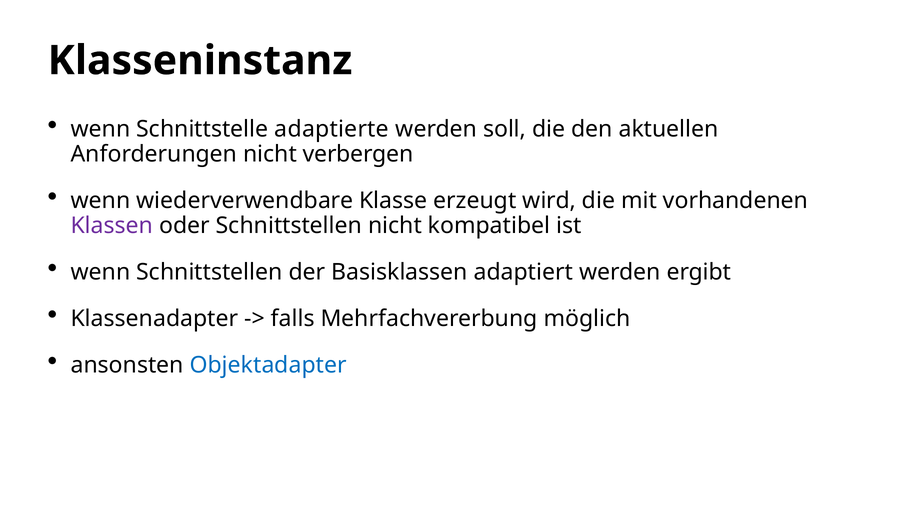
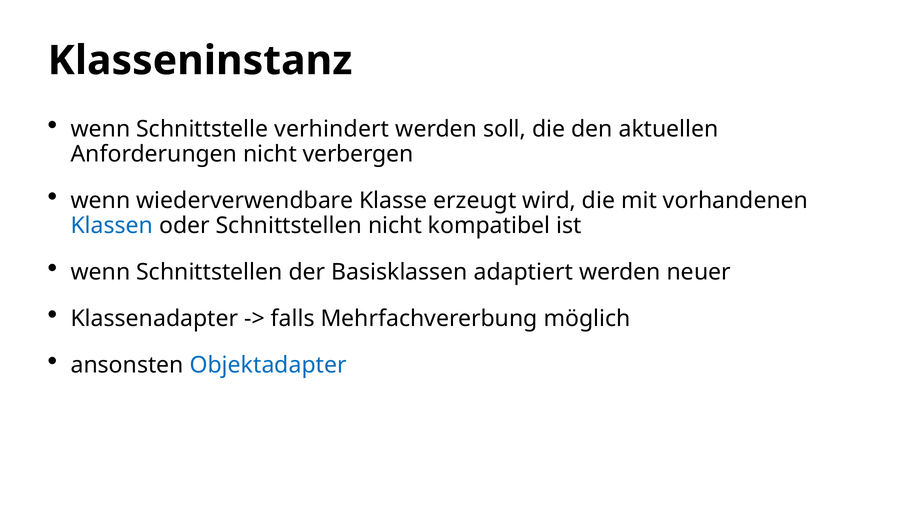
adaptierte: adaptierte -> verhindert
Klassen colour: purple -> blue
ergibt: ergibt -> neuer
